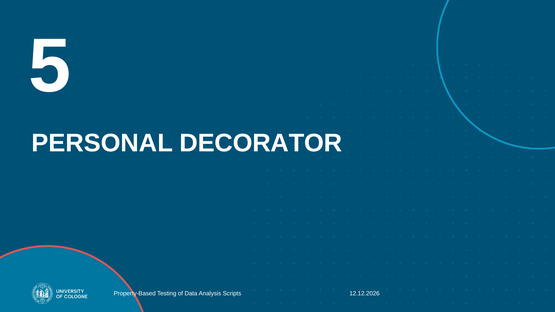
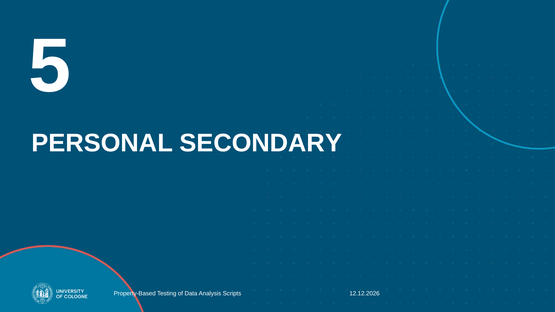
DECORATOR: DECORATOR -> SECONDARY
